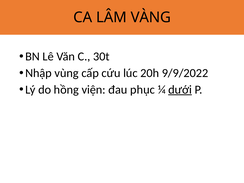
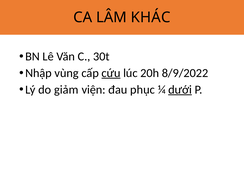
VÀNG: VÀNG -> KHÁC
cứu underline: none -> present
9/9/2022: 9/9/2022 -> 8/9/2022
hồng: hồng -> giảm
